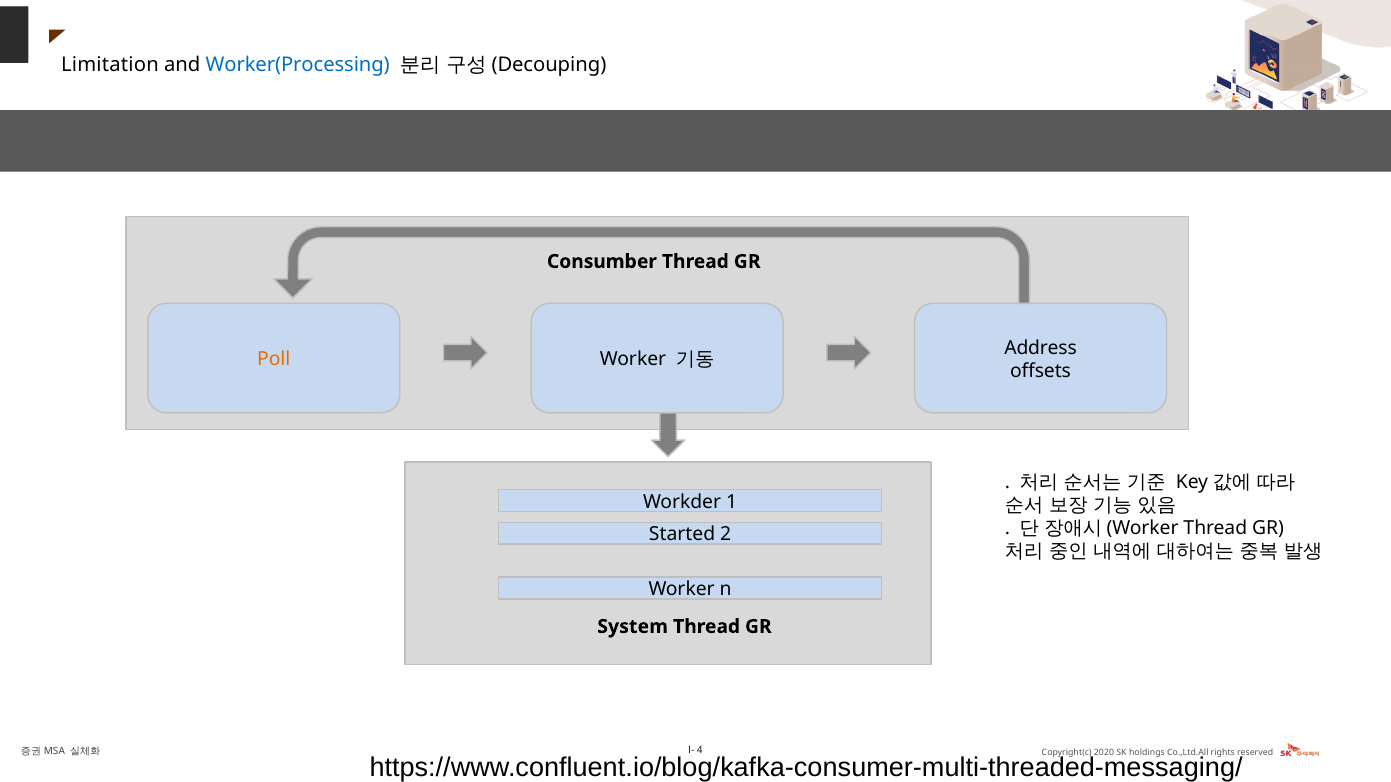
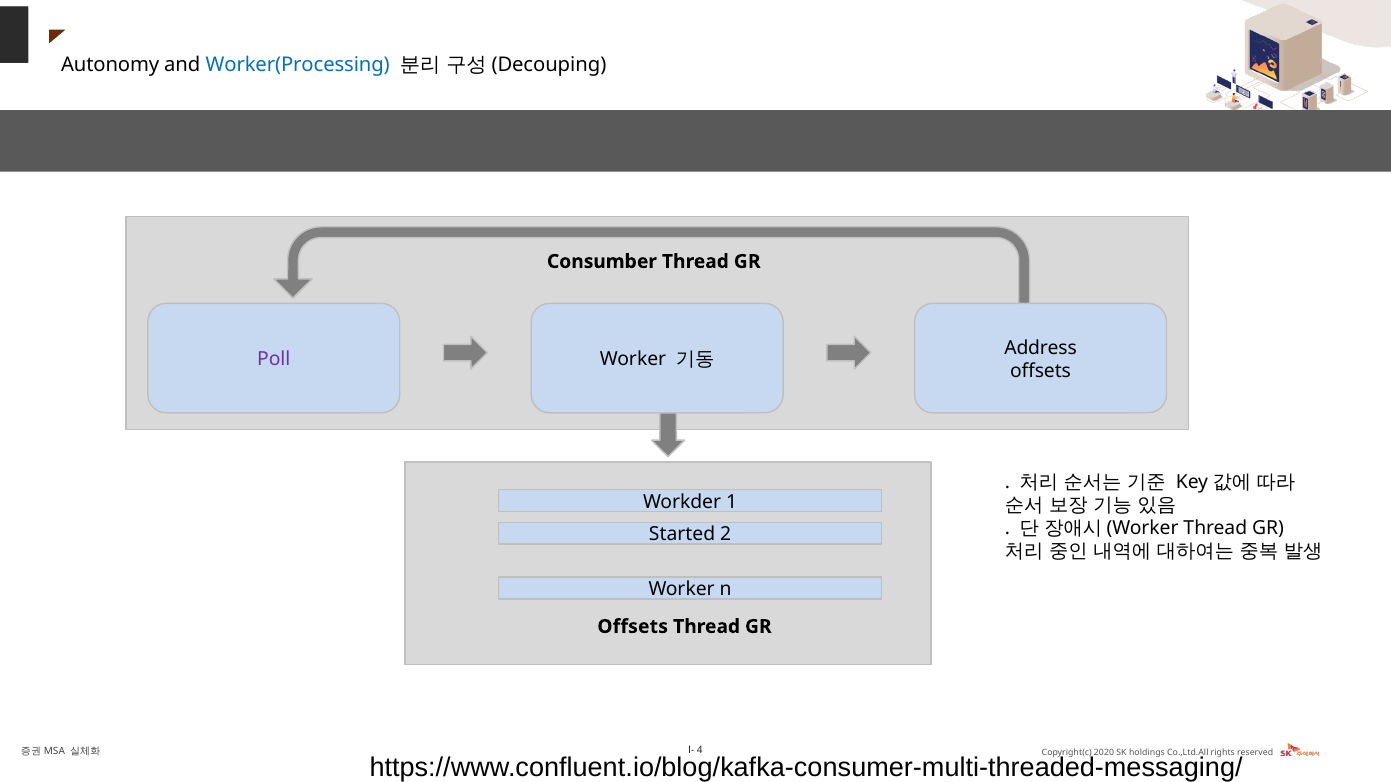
Limitation: Limitation -> Autonomy
Poll colour: orange -> purple
System at (633, 627): System -> Offsets
